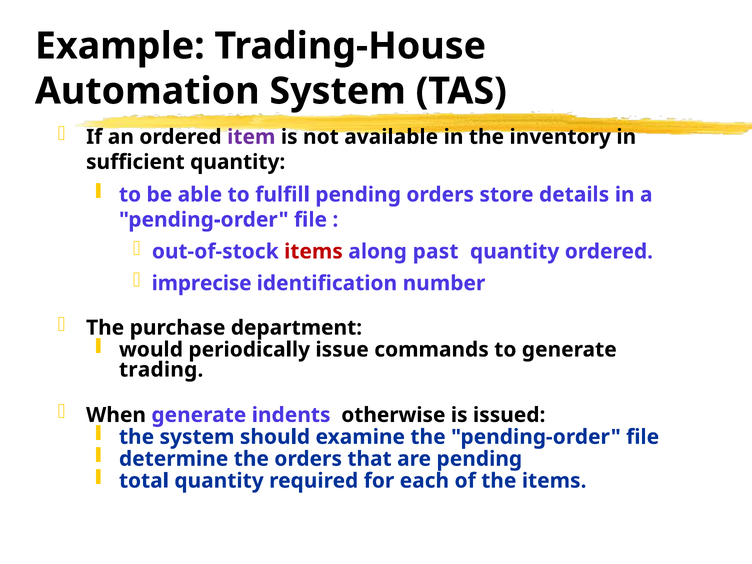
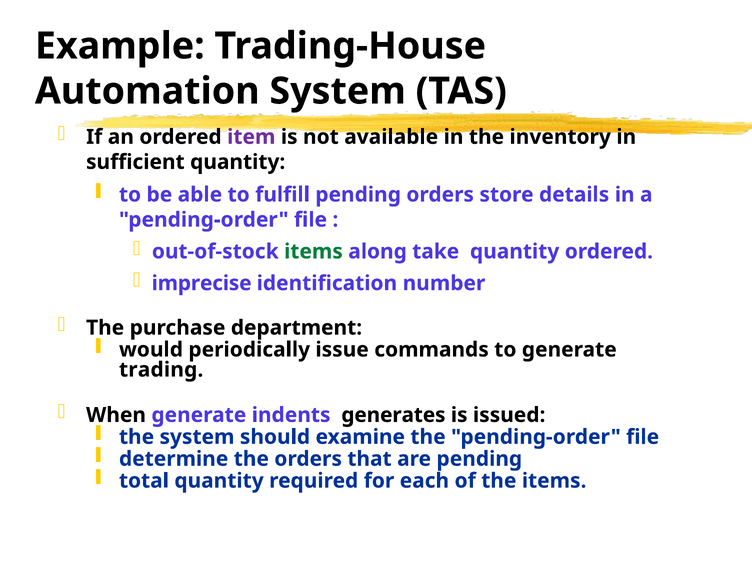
items at (313, 252) colour: red -> green
past: past -> take
otherwise: otherwise -> generates
